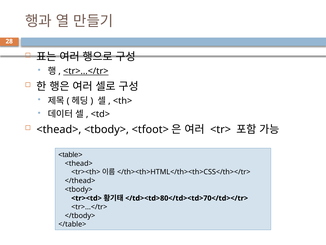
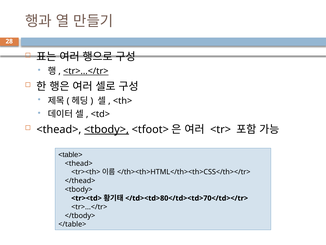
<tbody> at (107, 129) underline: none -> present
